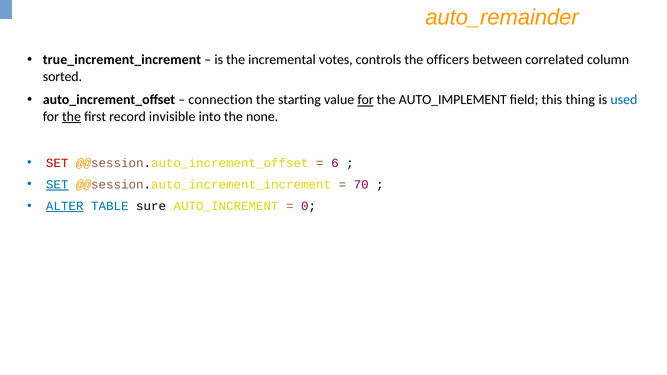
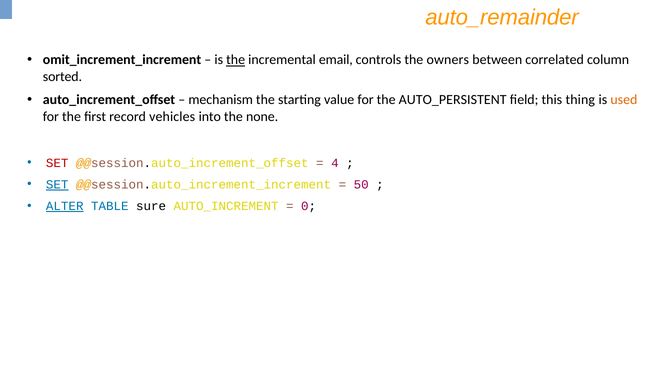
true_increment_increment: true_increment_increment -> omit_increment_increment
the at (236, 60) underline: none -> present
votes: votes -> email
officers: officers -> owners
connection: connection -> mechanism
for at (366, 100) underline: present -> none
AUTO_IMPLEMENT: AUTO_IMPLEMENT -> AUTO_PERSISTENT
used colour: blue -> orange
the at (72, 117) underline: present -> none
invisible: invisible -> vehicles
6: 6 -> 4
70: 70 -> 50
